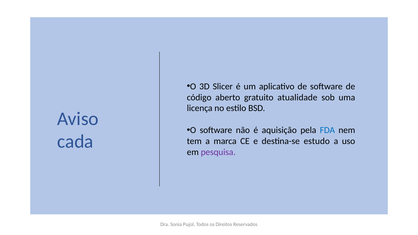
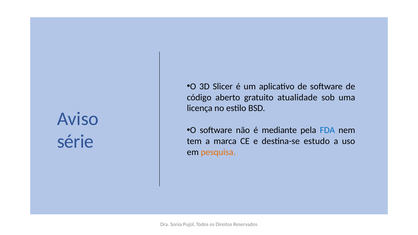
aquisição: aquisição -> mediante
cada: cada -> série
pesquisa colour: purple -> orange
